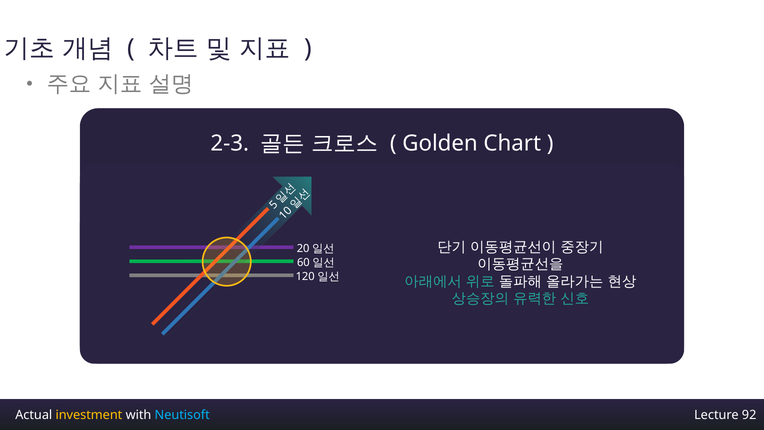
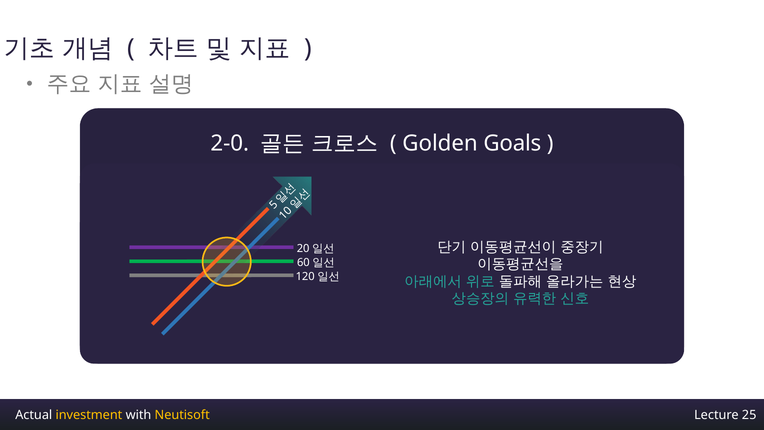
2-3: 2-3 -> 2-0
Chart: Chart -> Goals
Neutisoft colour: light blue -> yellow
92: 92 -> 25
